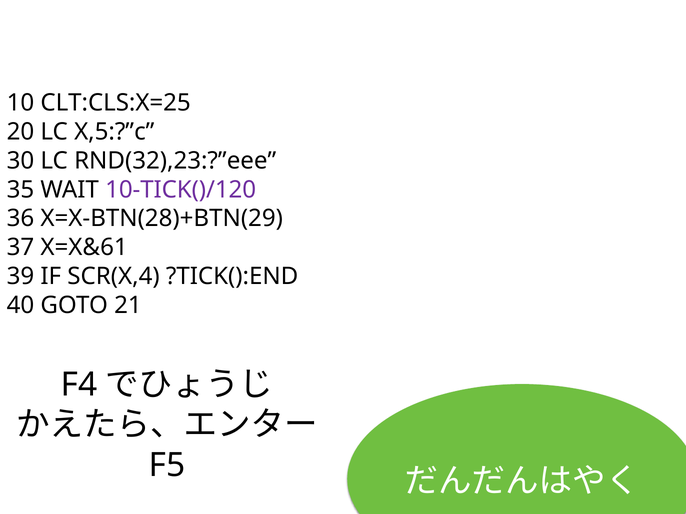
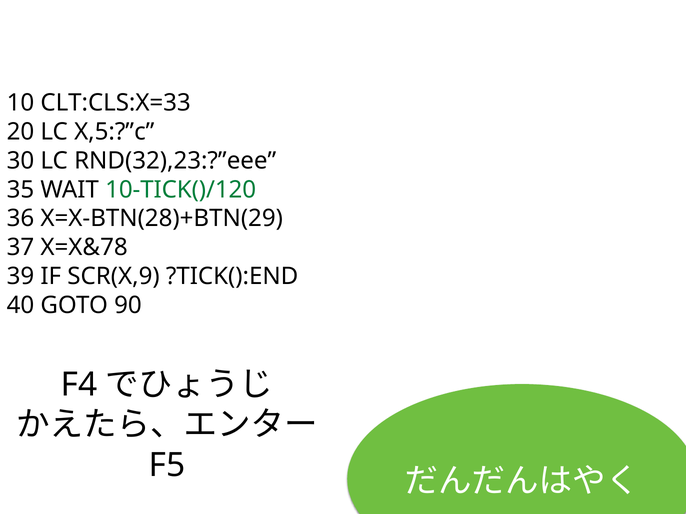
CLT:CLS:X=25: CLT:CLS:X=25 -> CLT:CLS:X=33
10-TICK()/120 colour: purple -> green
X=X&61: X=X&61 -> X=X&78
SCR(X,4: SCR(X,4 -> SCR(X,9
21: 21 -> 90
